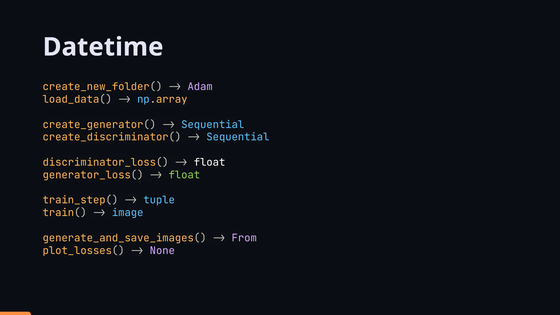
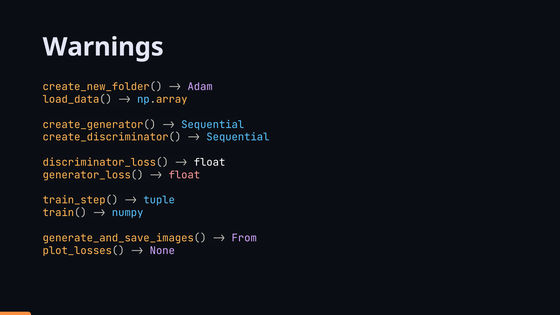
Datetime: Datetime -> Warnings
float at (184, 175) colour: light green -> pink
image: image -> numpy
